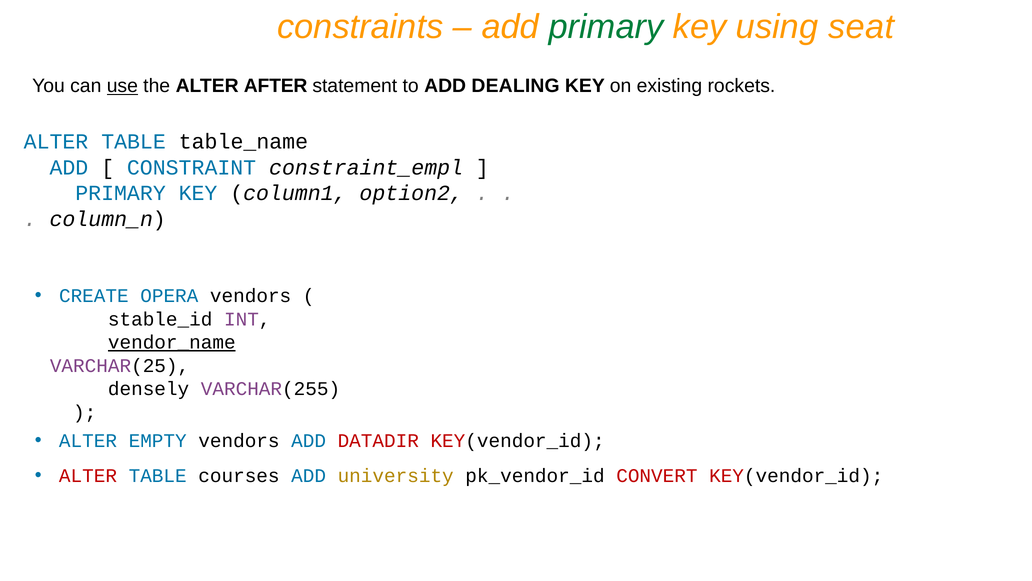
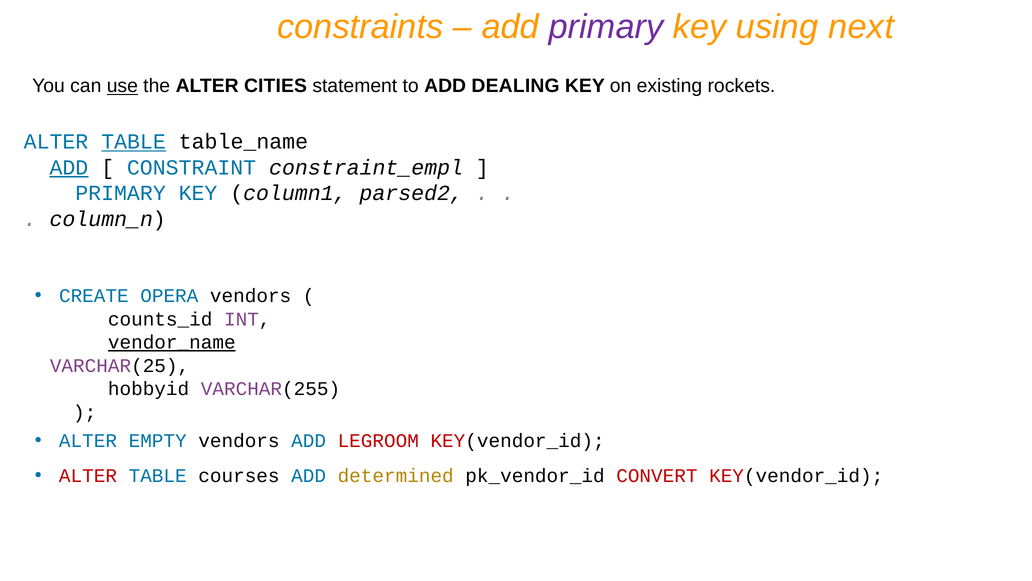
primary at (606, 27) colour: green -> purple
seat: seat -> next
AFTER: AFTER -> CITIES
TABLE at (134, 142) underline: none -> present
ADD at (69, 167) underline: none -> present
option2: option2 -> parsed2
stable_id: stable_id -> counts_id
densely: densely -> hobbyid
DATADIR: DATADIR -> LEGROOM
university: university -> determined
